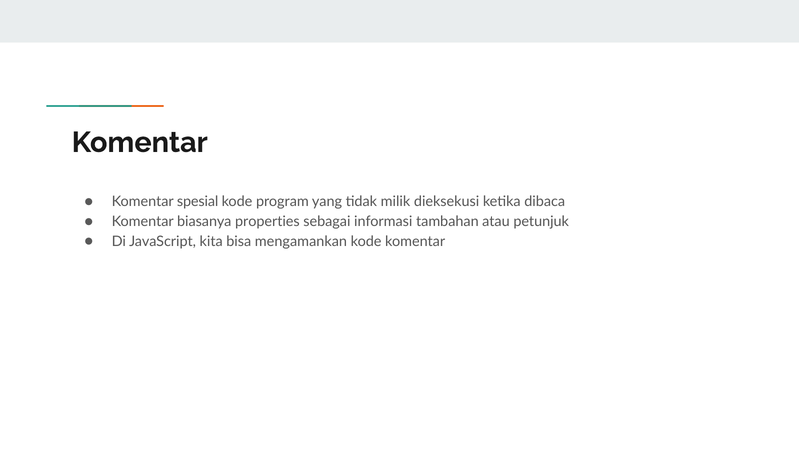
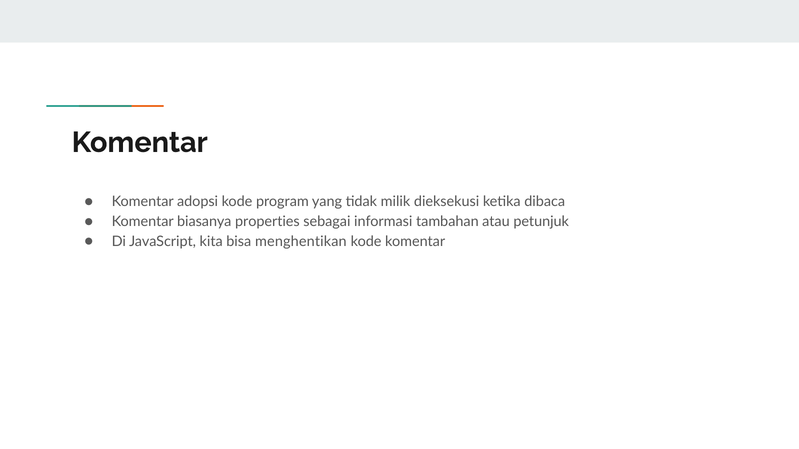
spesial: spesial -> adopsi
mengamankan: mengamankan -> menghentikan
